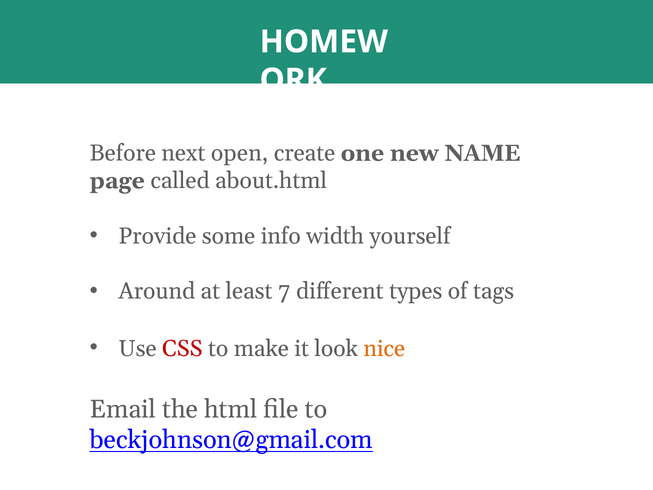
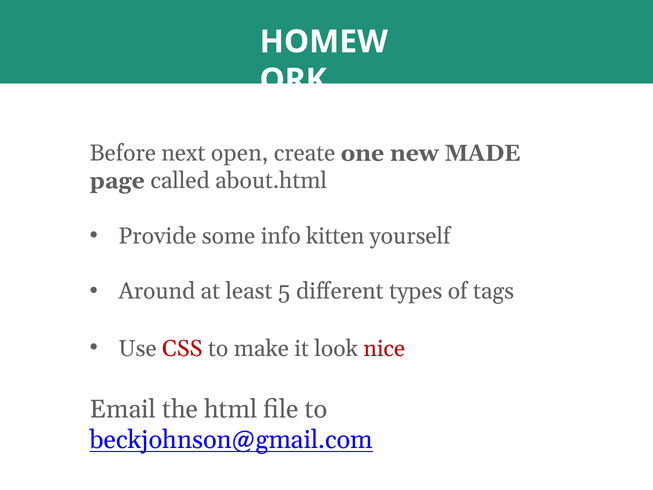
NAME: NAME -> MADE
width: width -> kitten
7: 7 -> 5
nice colour: orange -> red
